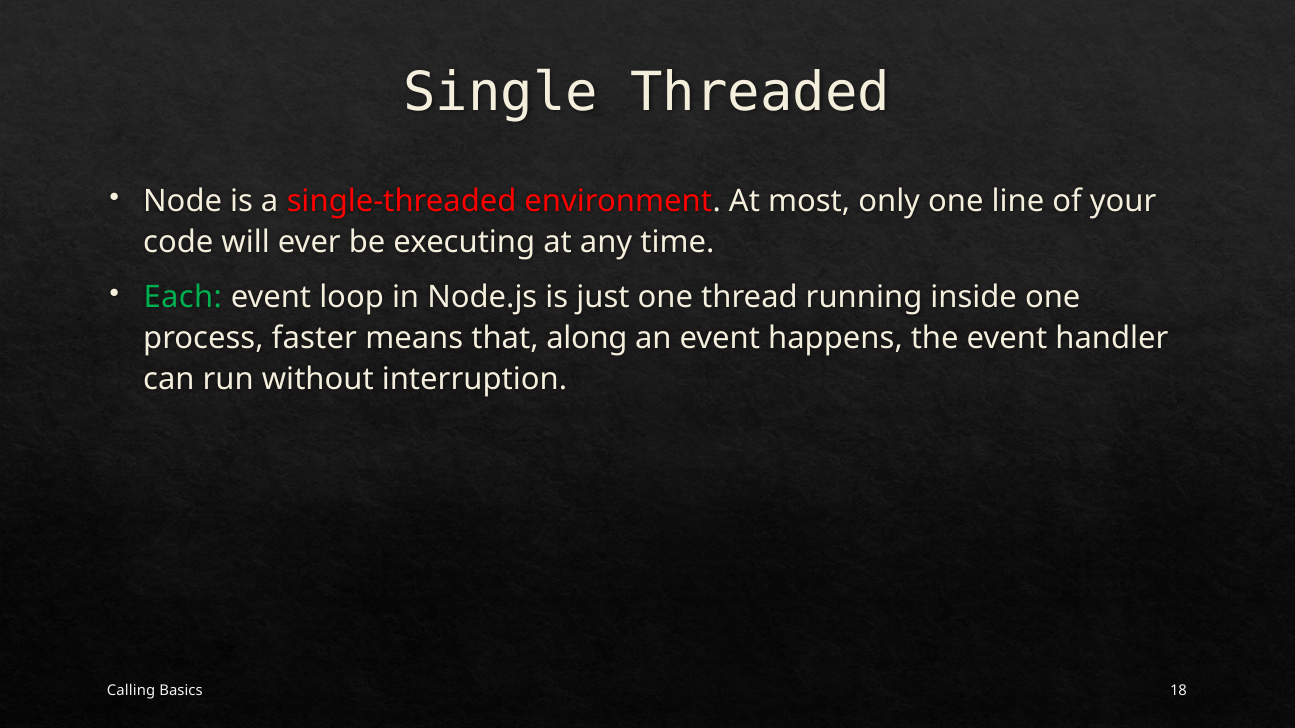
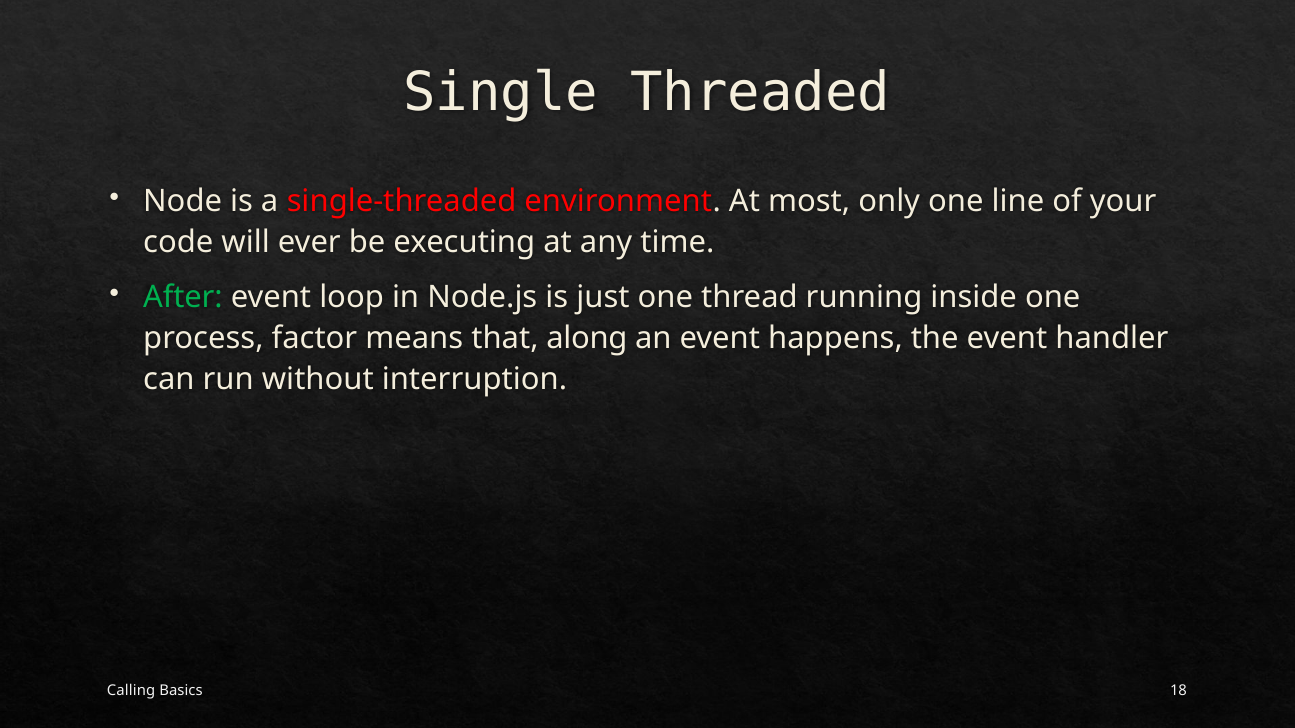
Each: Each -> After
faster: faster -> factor
